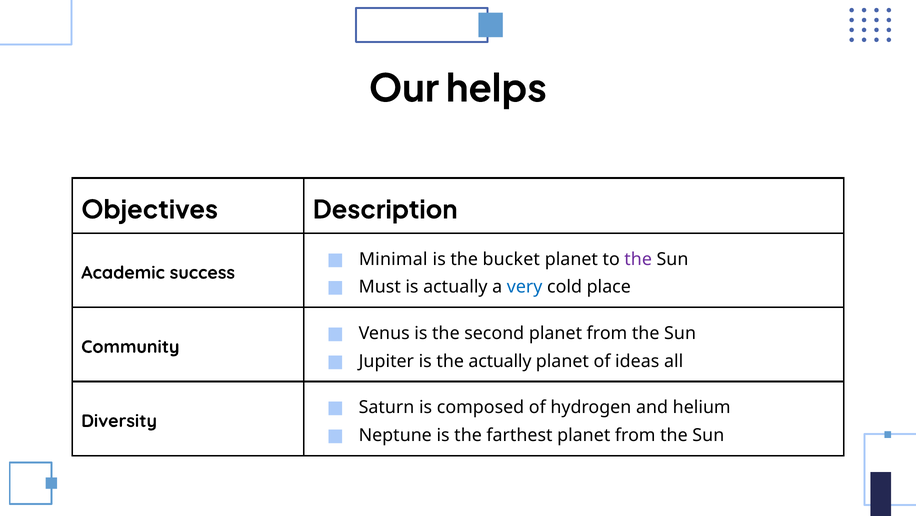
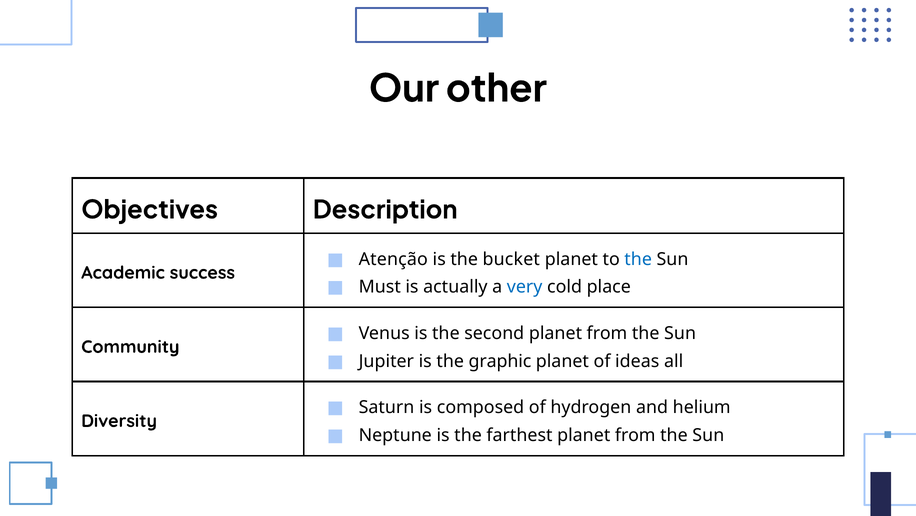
helps: helps -> other
Minimal: Minimal -> Atenção
the at (638, 259) colour: purple -> blue
the actually: actually -> graphic
